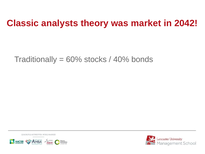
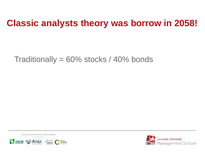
market: market -> borrow
2042: 2042 -> 2058
